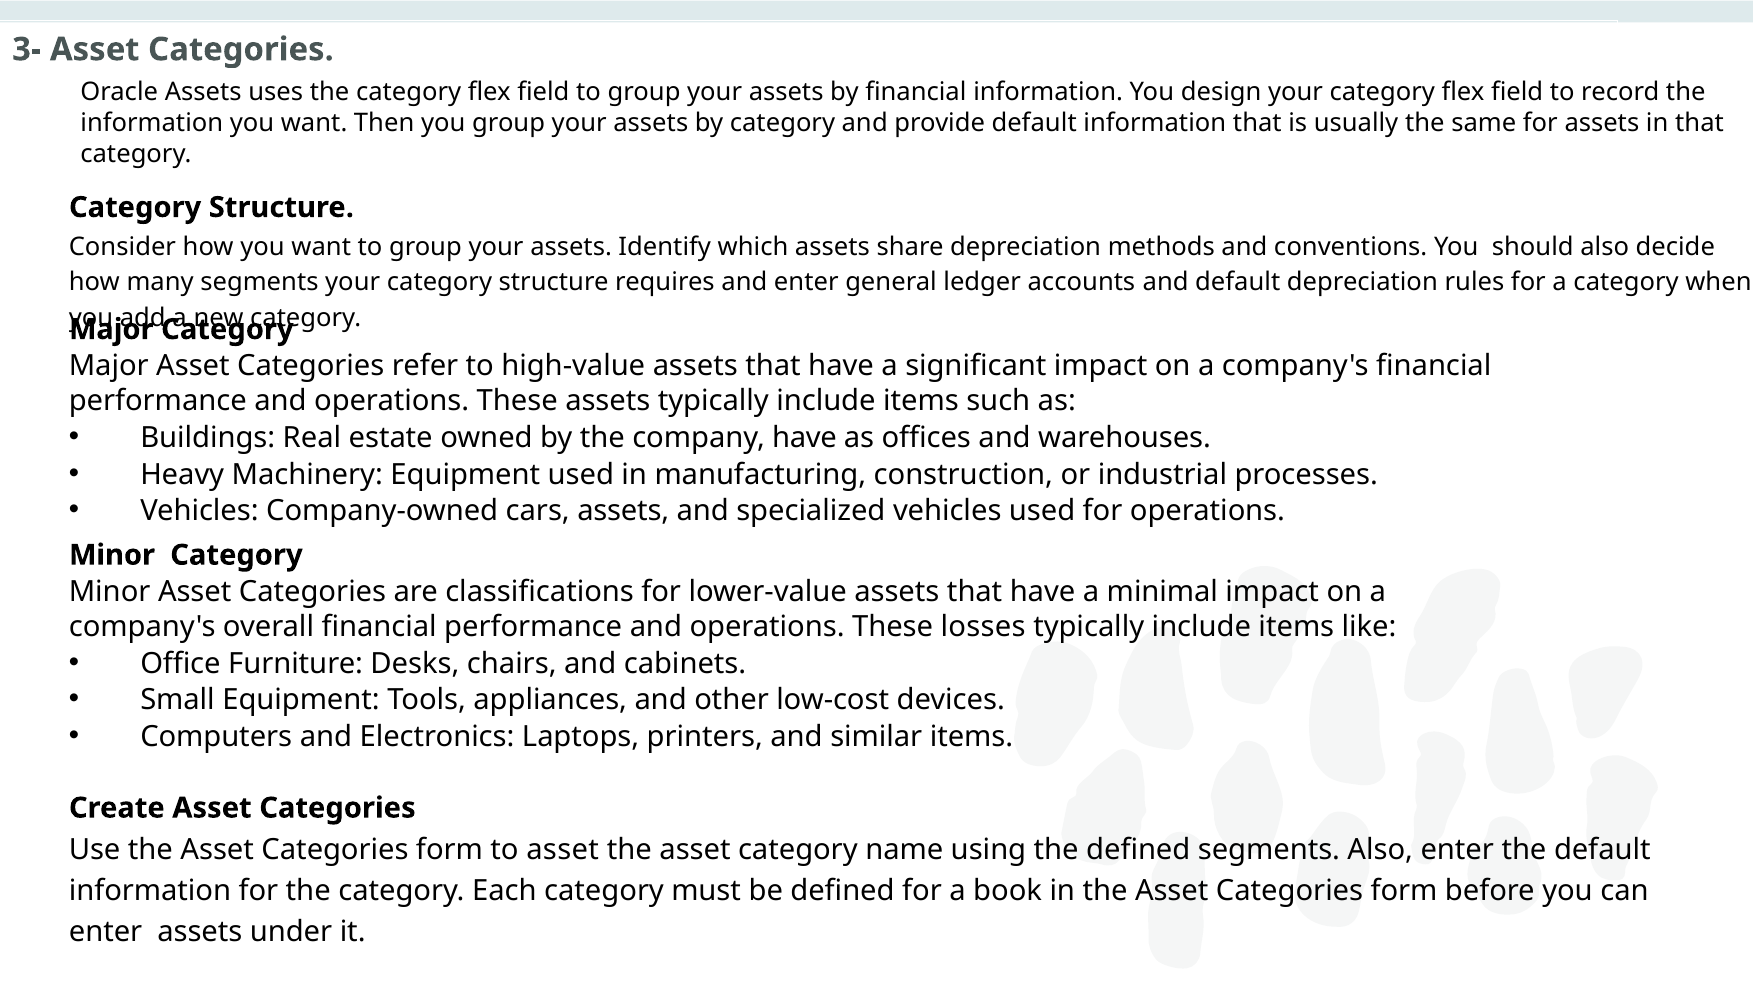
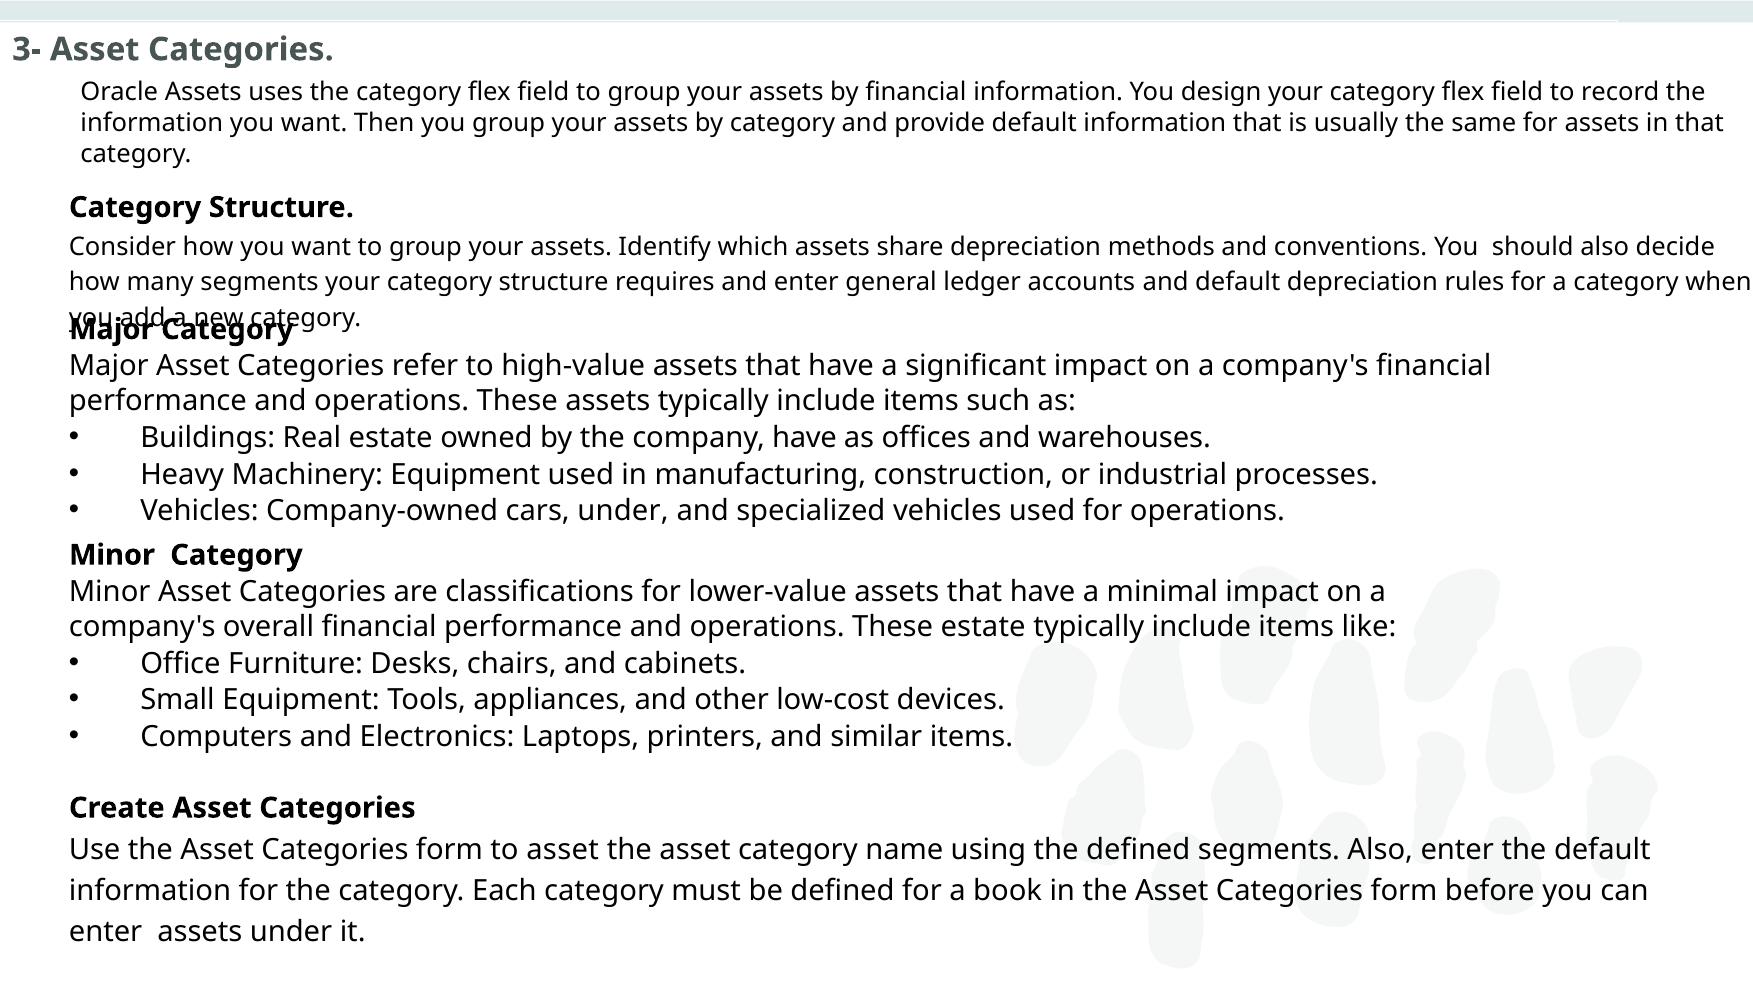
cars assets: assets -> under
These losses: losses -> estate
